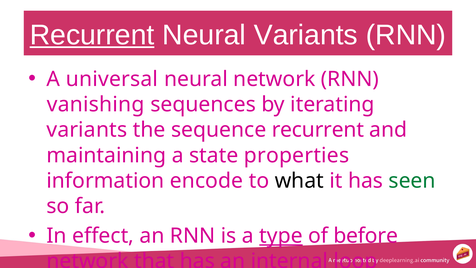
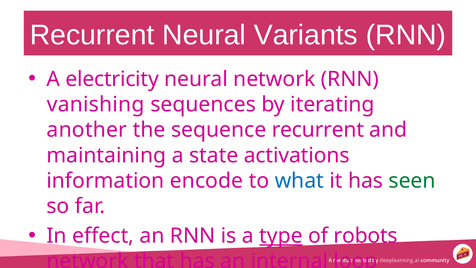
Recurrent at (92, 35) underline: present -> none
universal: universal -> electricity
variants at (87, 130): variants -> another
properties: properties -> activations
what colour: black -> blue
before: before -> robots
